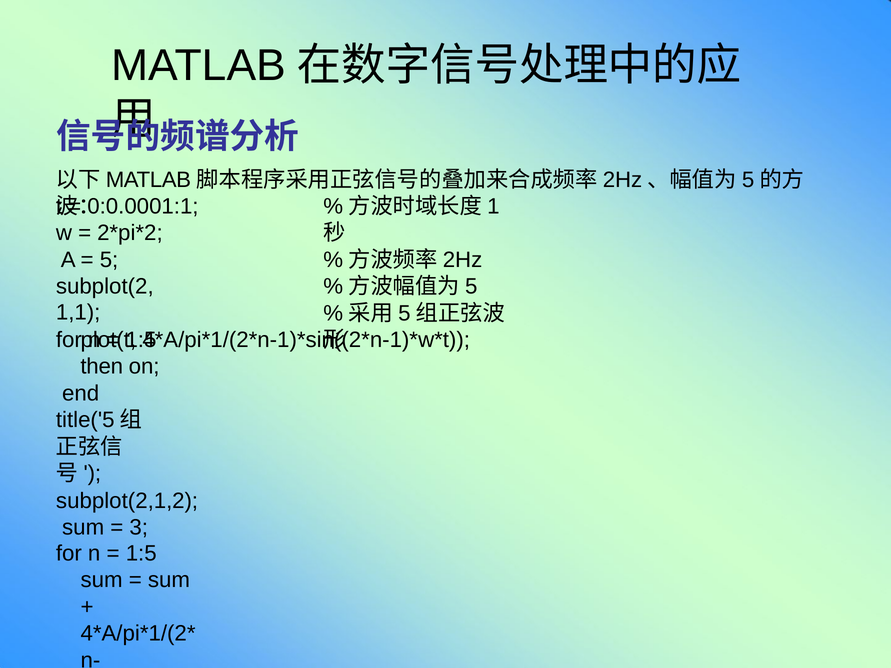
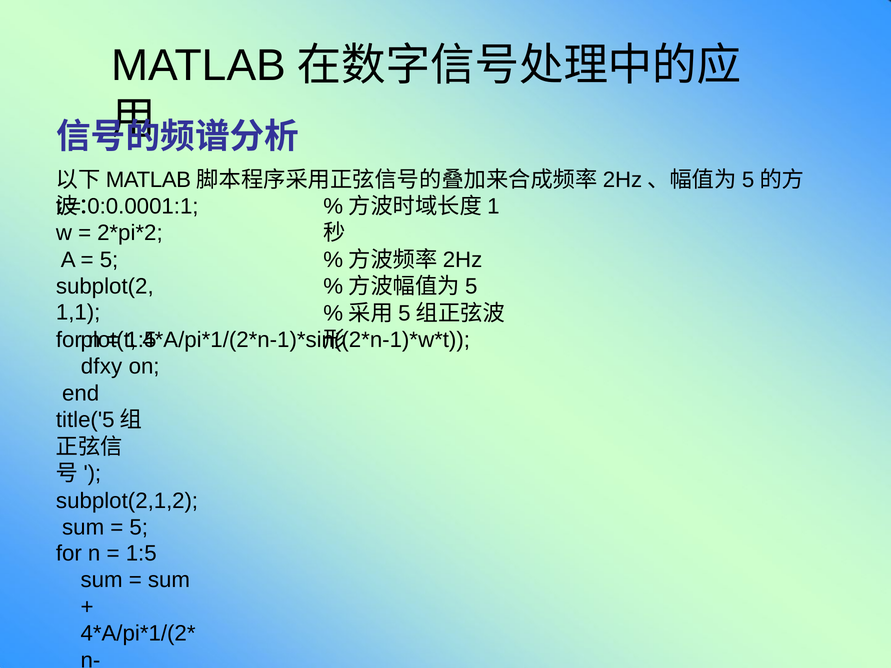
then: then -> dfxy
3 at (139, 528): 3 -> 5
